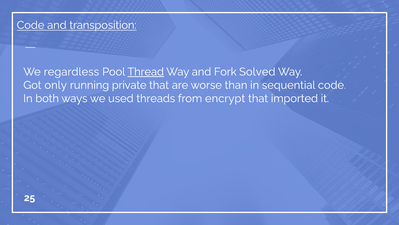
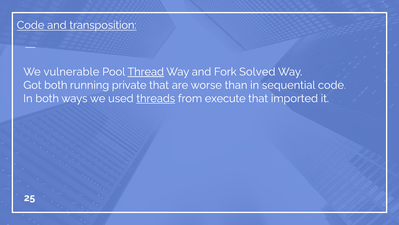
regardless: regardless -> vulnerable
Got only: only -> both
threads underline: none -> present
encrypt: encrypt -> execute
